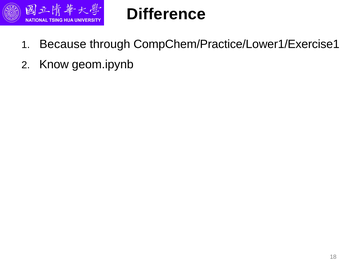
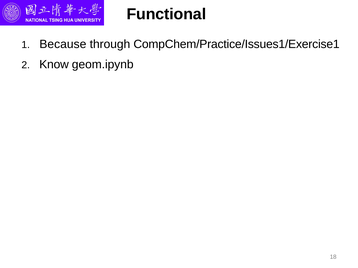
Difference: Difference -> Functional
CompChem/Practice/Lower1/Exercise1: CompChem/Practice/Lower1/Exercise1 -> CompChem/Practice/Issues1/Exercise1
